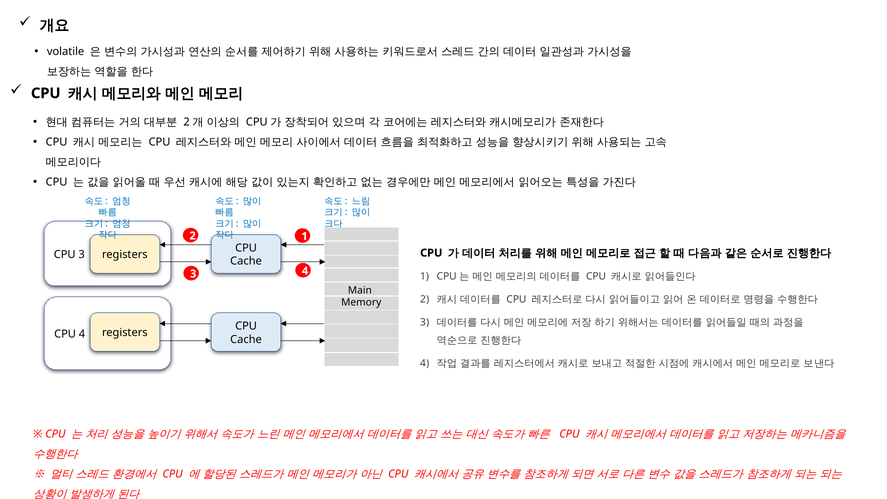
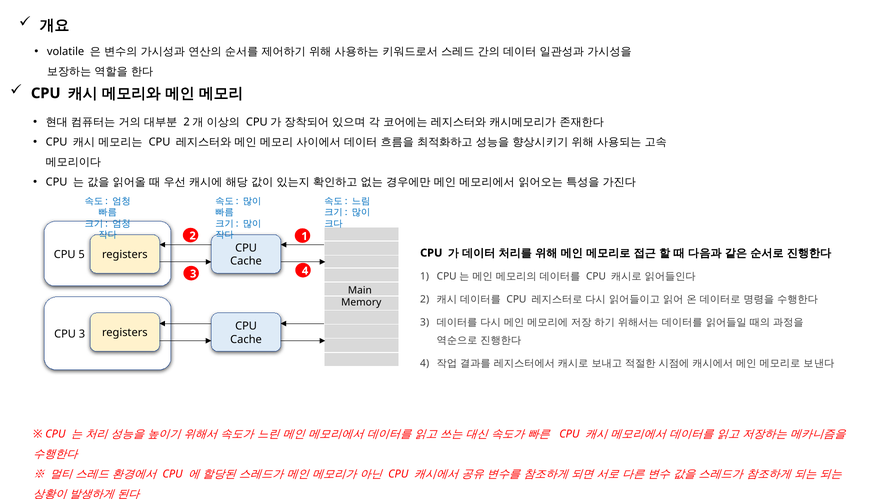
CPU 3: 3 -> 5
CPU 4: 4 -> 3
